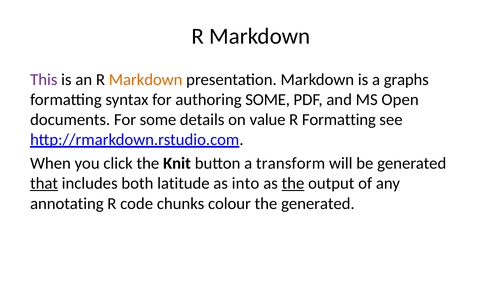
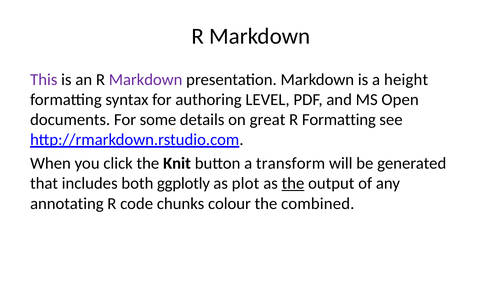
Markdown at (146, 80) colour: orange -> purple
graphs: graphs -> height
authoring SOME: SOME -> LEVEL
value: value -> great
that underline: present -> none
latitude: latitude -> ggplotly
into: into -> plot
the generated: generated -> combined
